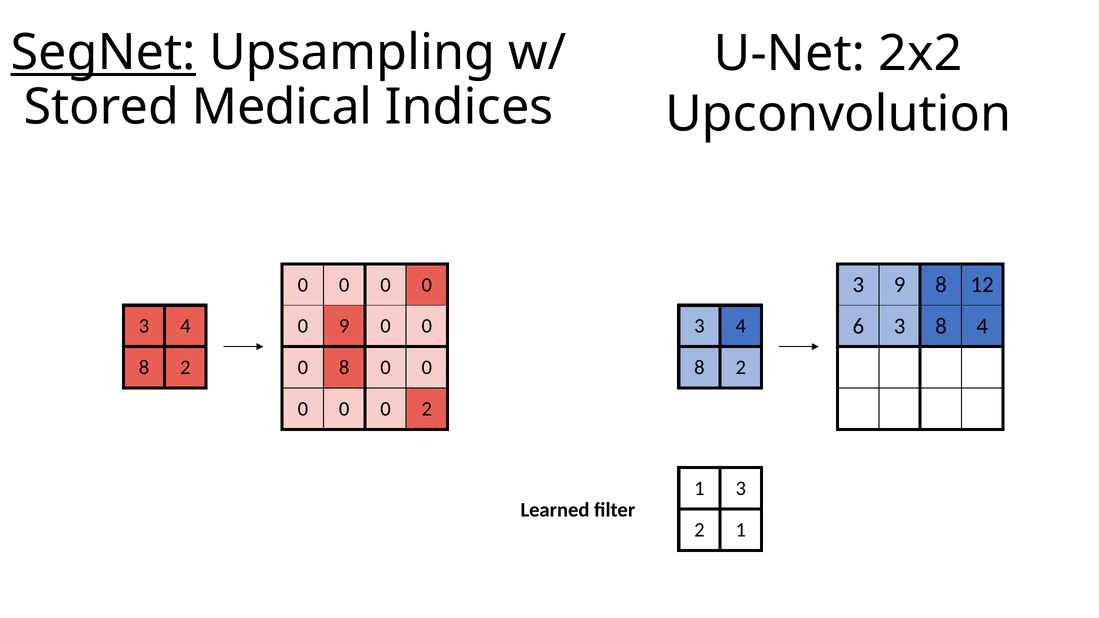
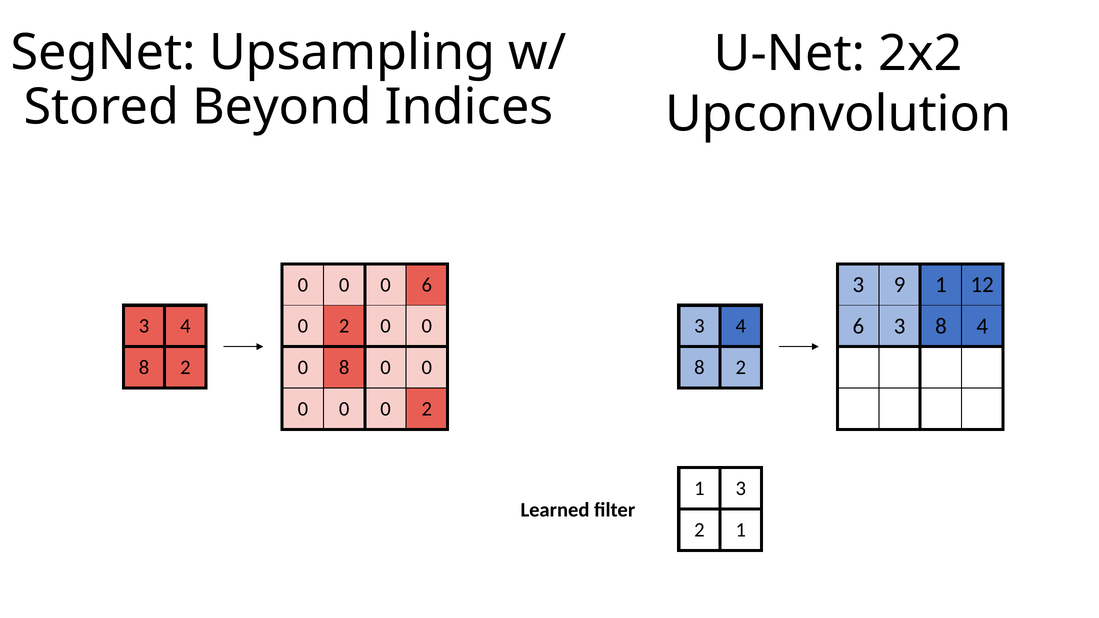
SegNet underline: present -> none
Medical: Medical -> Beyond
9 8: 8 -> 1
0 at (427, 285): 0 -> 6
9 at (344, 326): 9 -> 2
